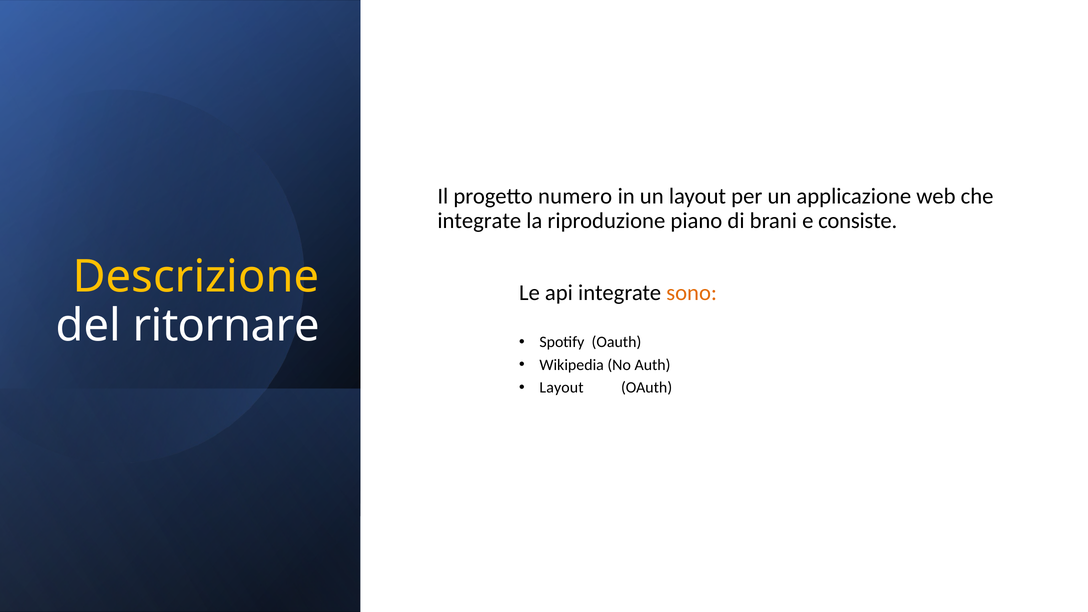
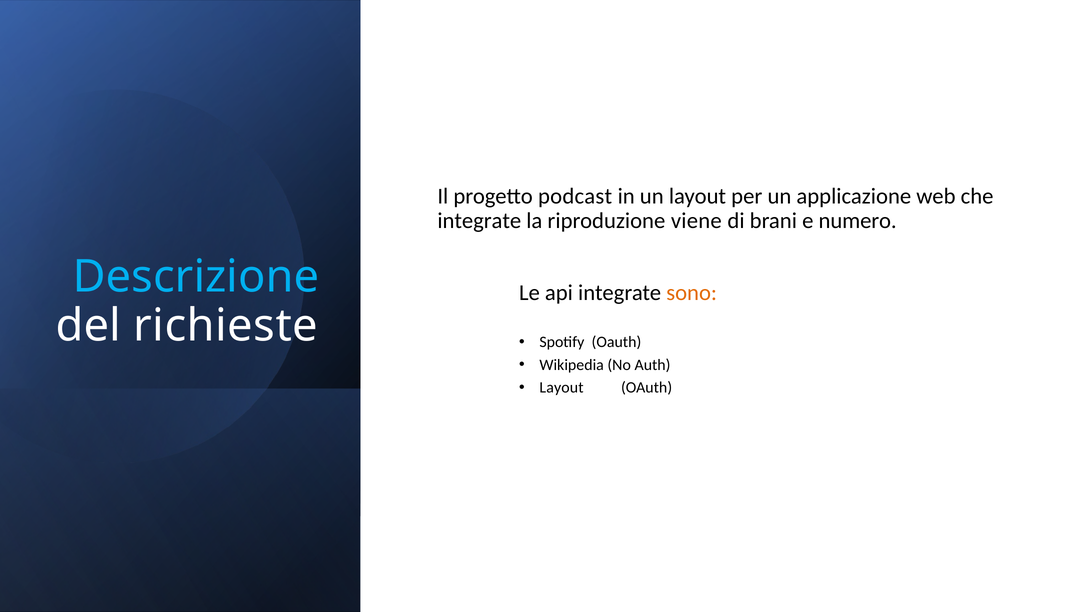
numero: numero -> podcast
piano: piano -> viene
consiste: consiste -> numero
Descrizione colour: yellow -> light blue
ritornare: ritornare -> richieste
